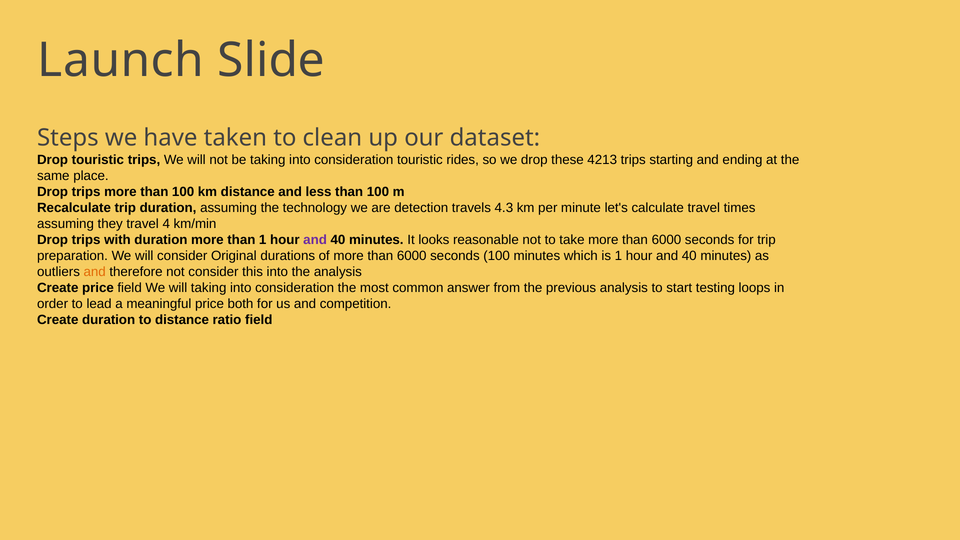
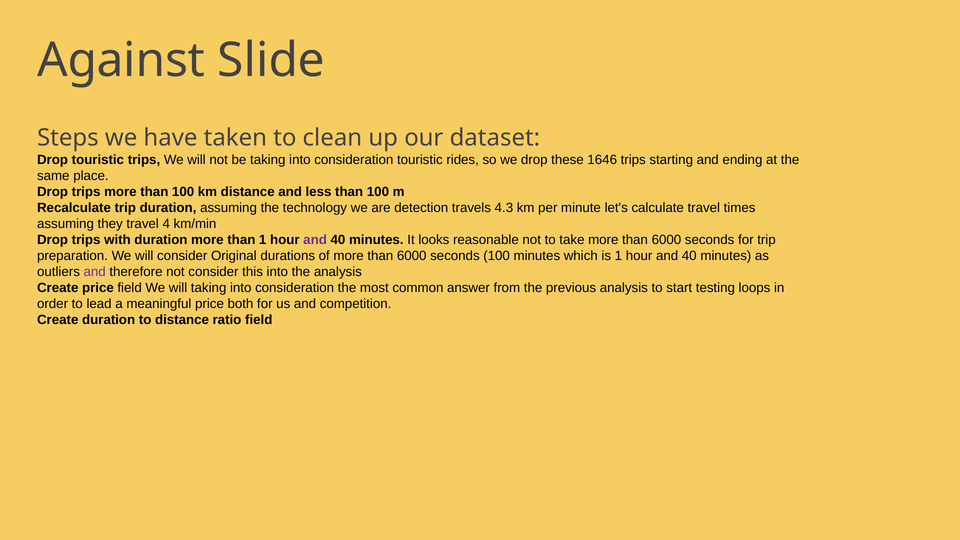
Launch: Launch -> Against
4213: 4213 -> 1646
and at (95, 272) colour: orange -> purple
